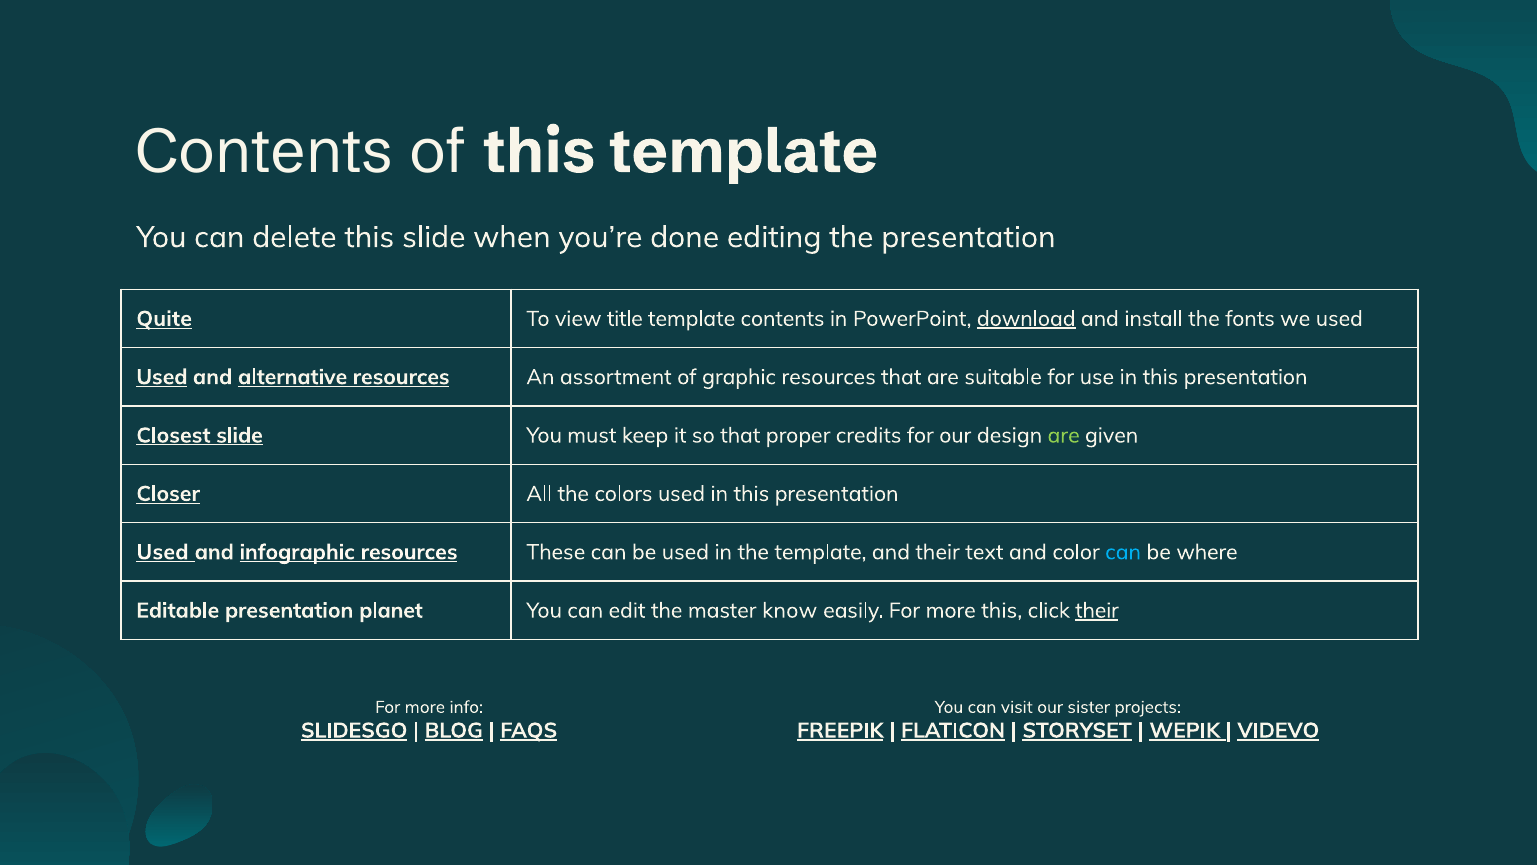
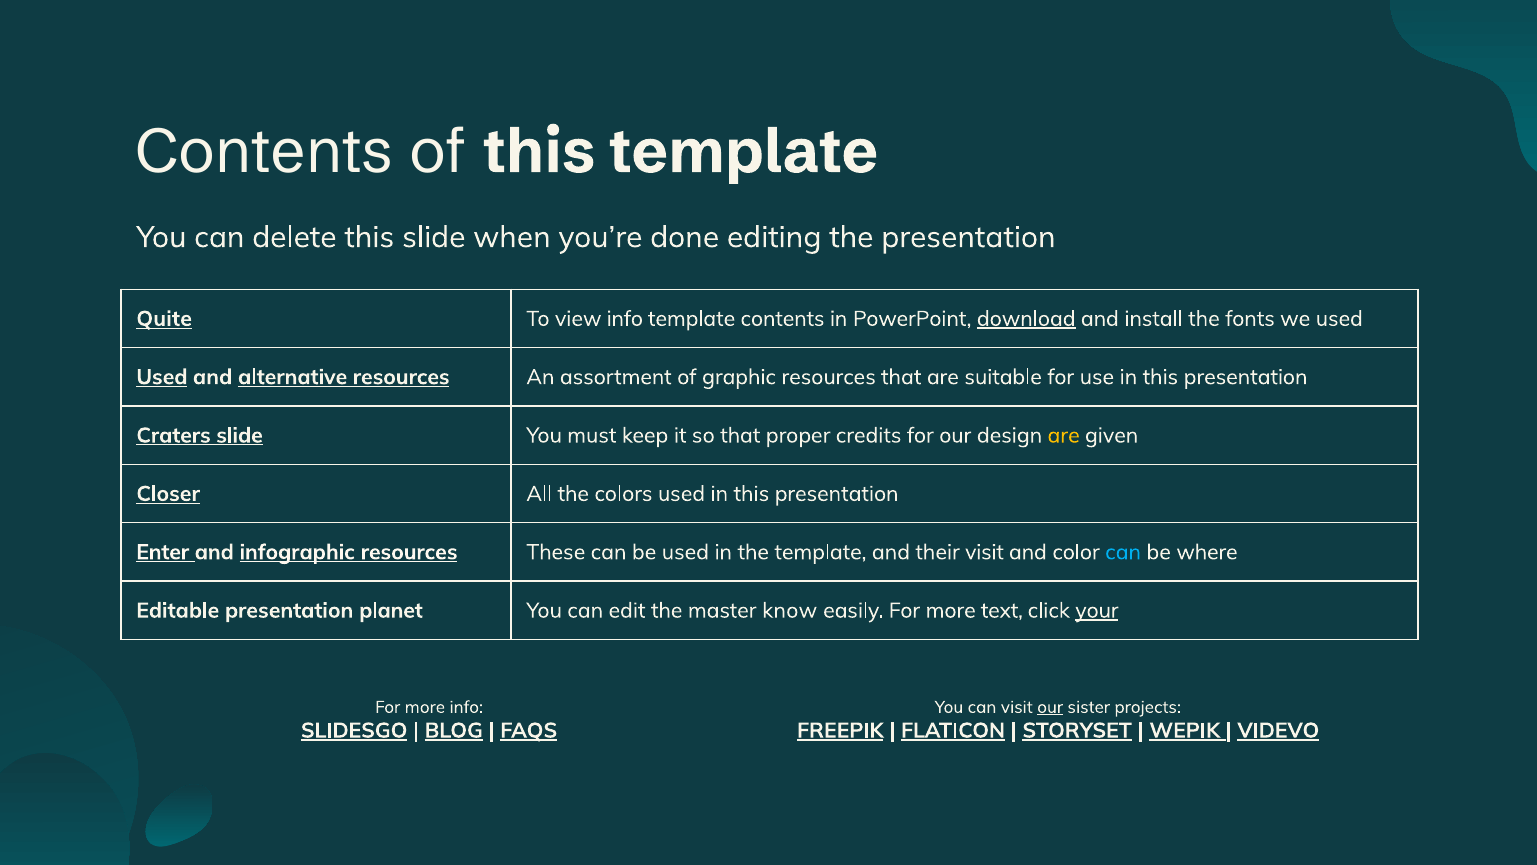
view title: title -> info
Closest: Closest -> Craters
are at (1064, 435) colour: light green -> yellow
Used at (162, 552): Used -> Enter
their text: text -> visit
more this: this -> text
click their: their -> your
our at (1050, 707) underline: none -> present
